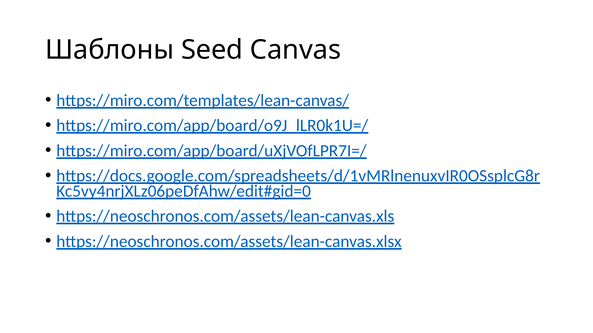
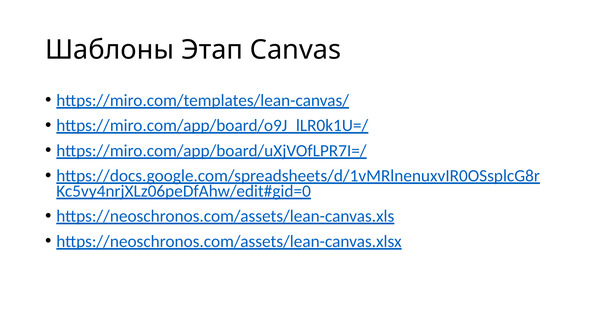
Seed: Seed -> Этап
